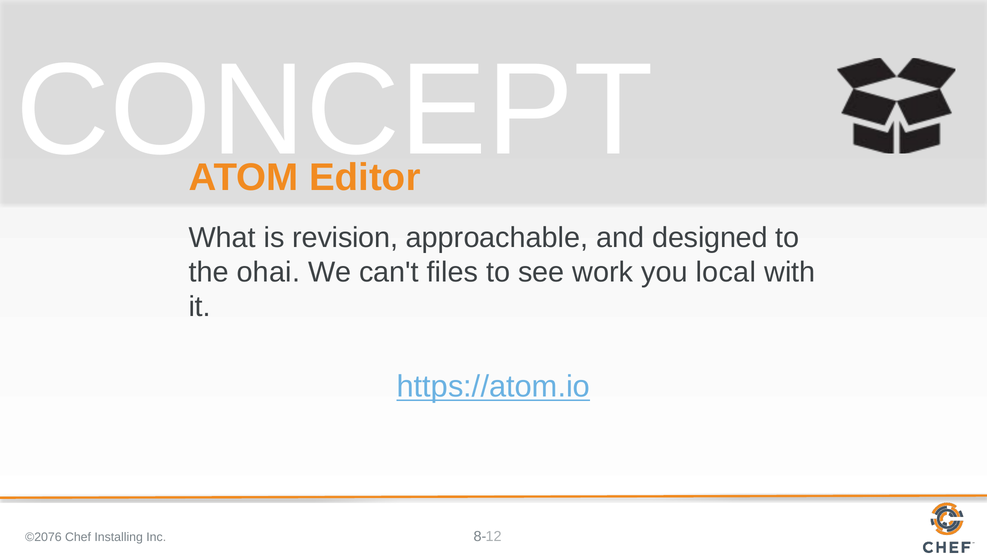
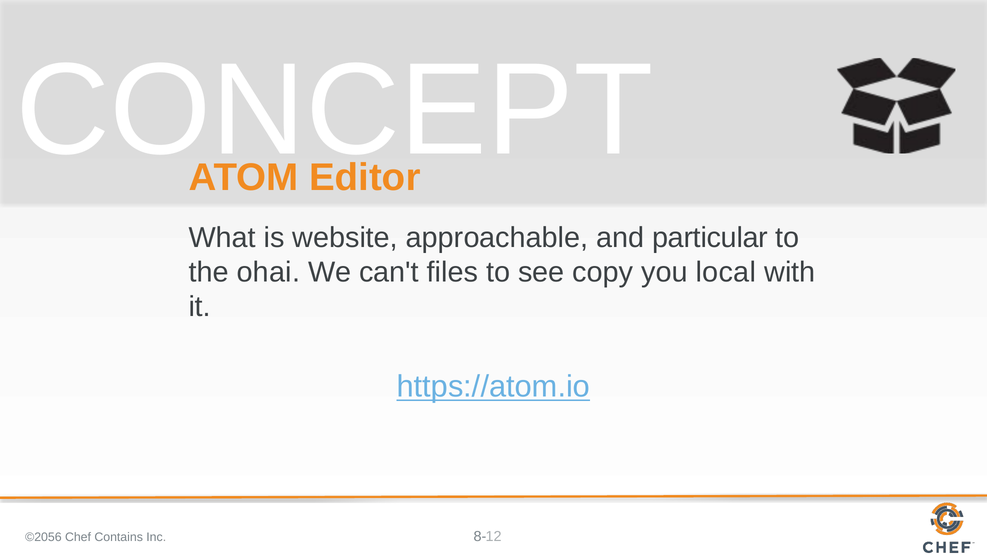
revision: revision -> website
designed: designed -> particular
work: work -> copy
©2076: ©2076 -> ©2056
Installing: Installing -> Contains
